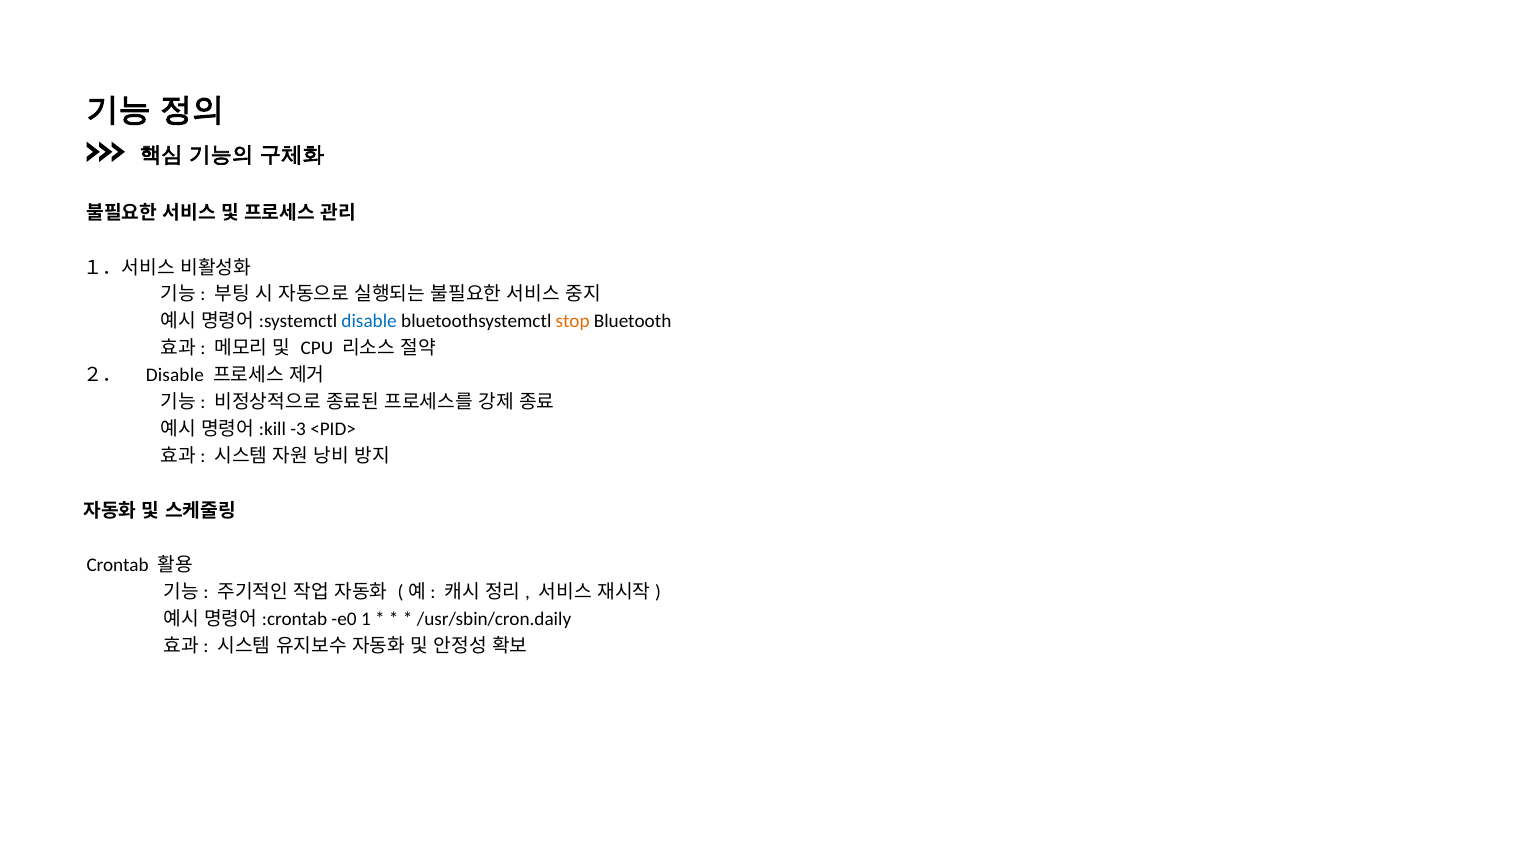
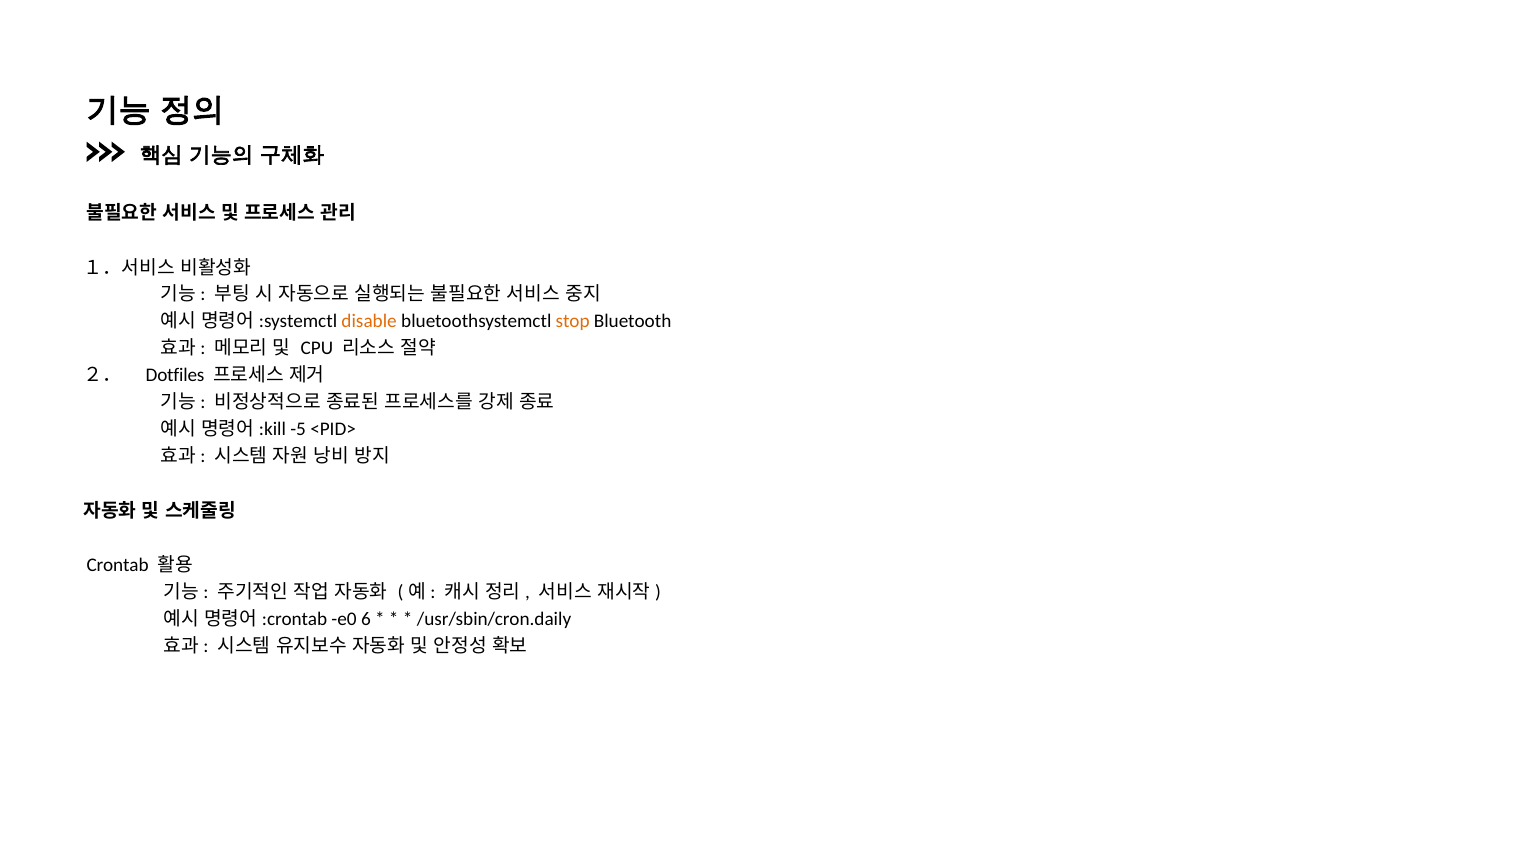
disable at (369, 322) colour: blue -> orange
２． Disable: Disable -> Dotfiles
-3: -3 -> -5
1: 1 -> 6
